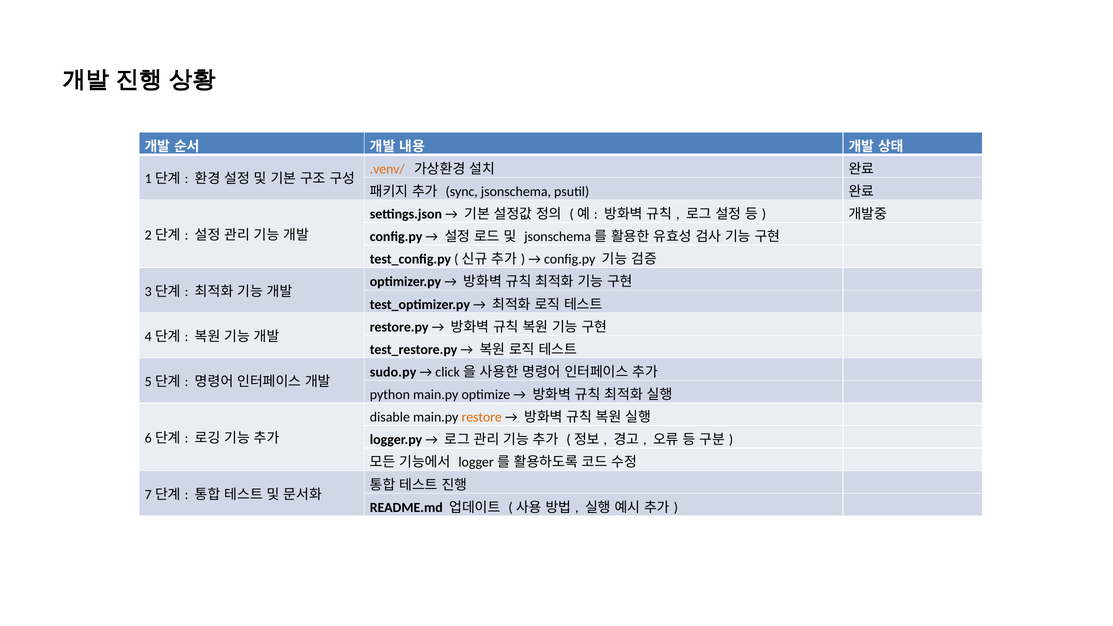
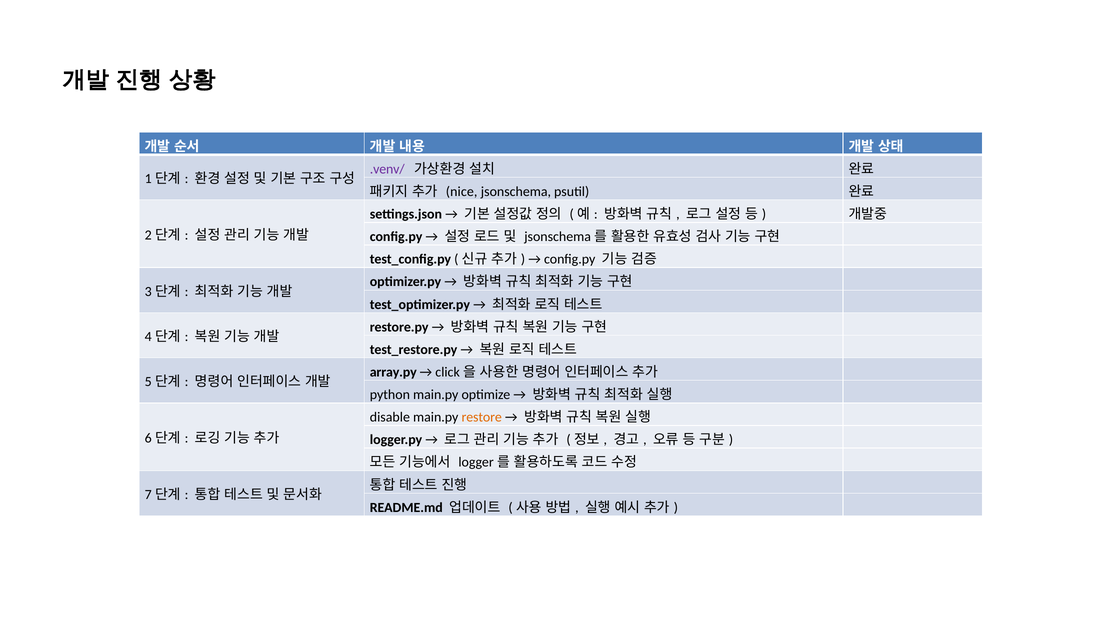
.venv/ colour: orange -> purple
sync: sync -> nice
sudo.py: sudo.py -> array.py
